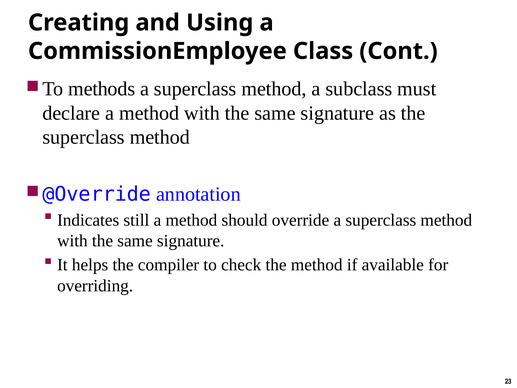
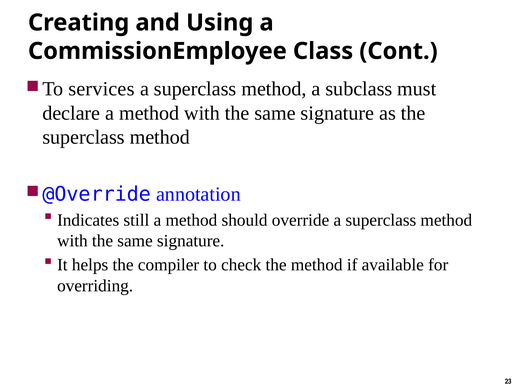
methods: methods -> services
